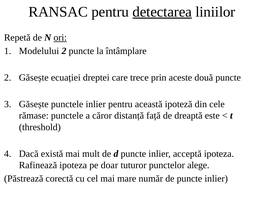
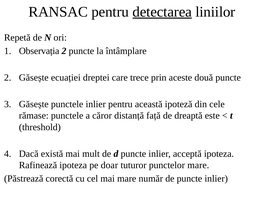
ori underline: present -> none
Modelului: Modelului -> Observația
punctelor alege: alege -> mare
